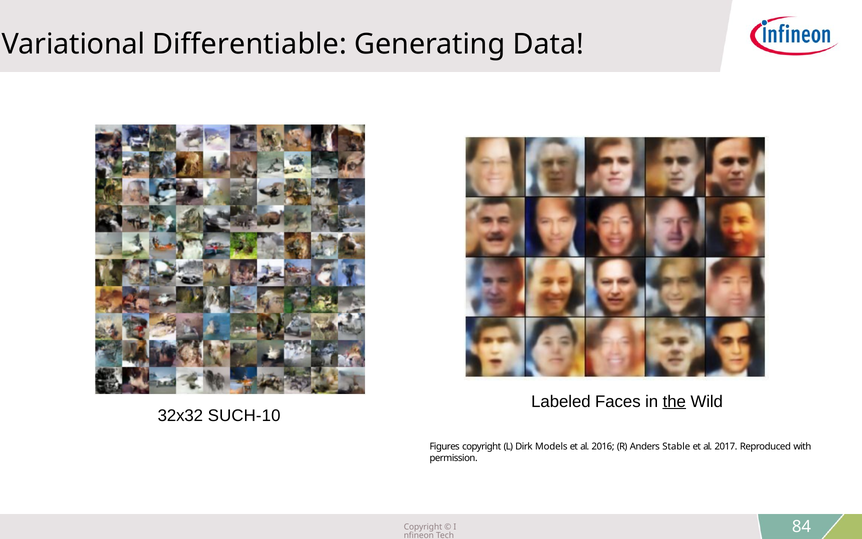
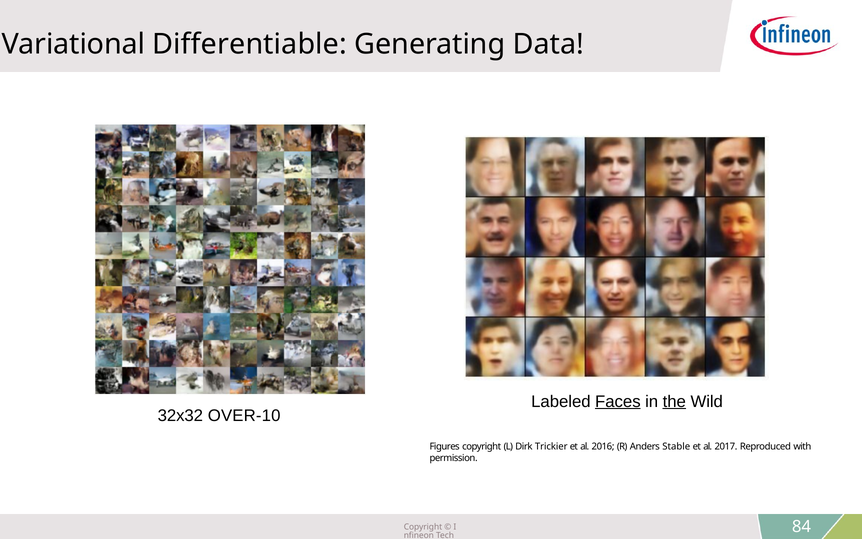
Faces underline: none -> present
SUCH-10: SUCH-10 -> OVER-10
Models: Models -> Trickier
